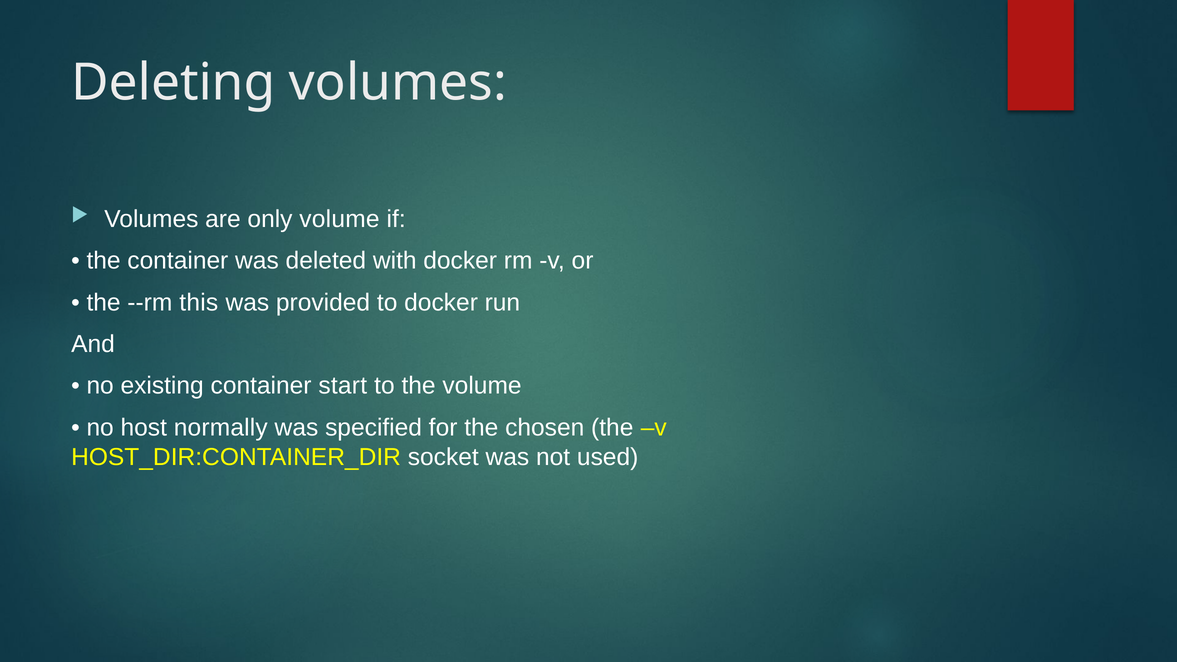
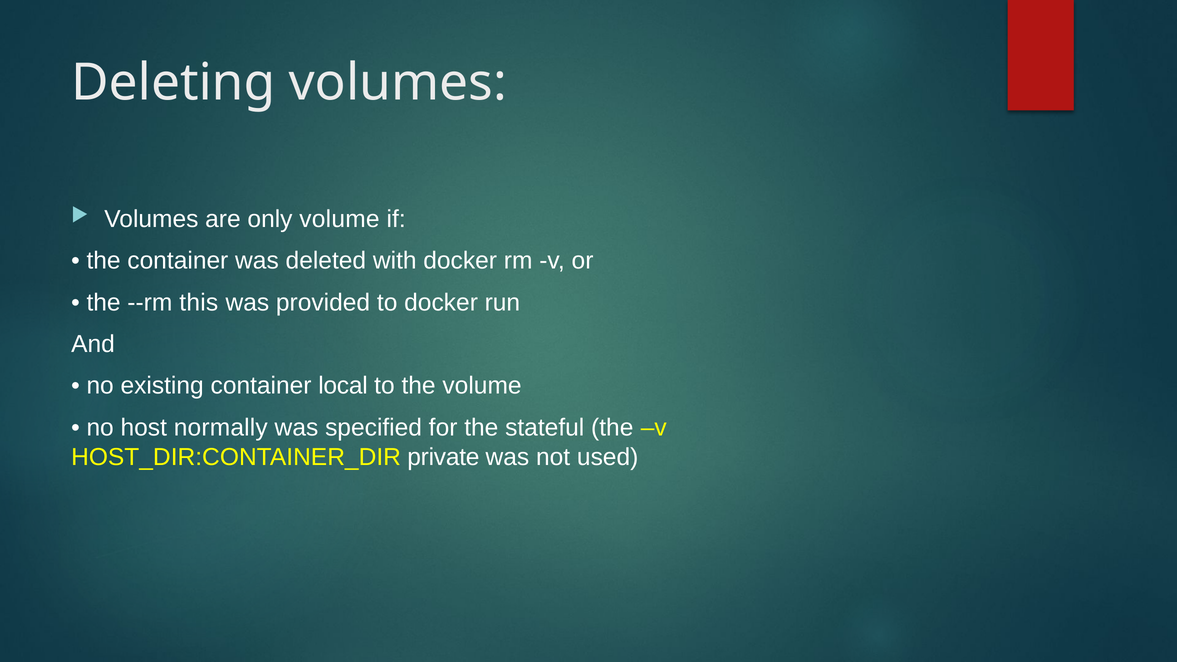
start: start -> local
chosen: chosen -> stateful
socket: socket -> private
